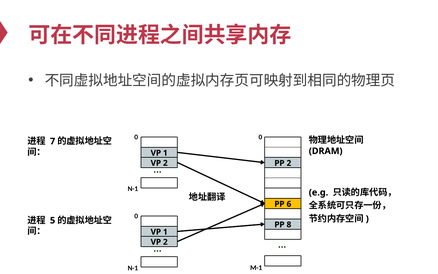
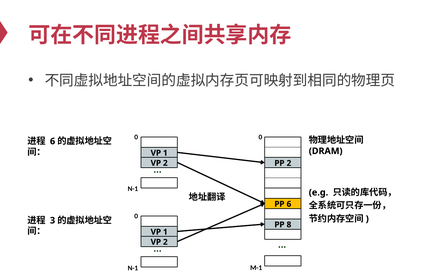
7 at (53, 141): 7 -> 6
5: 5 -> 3
